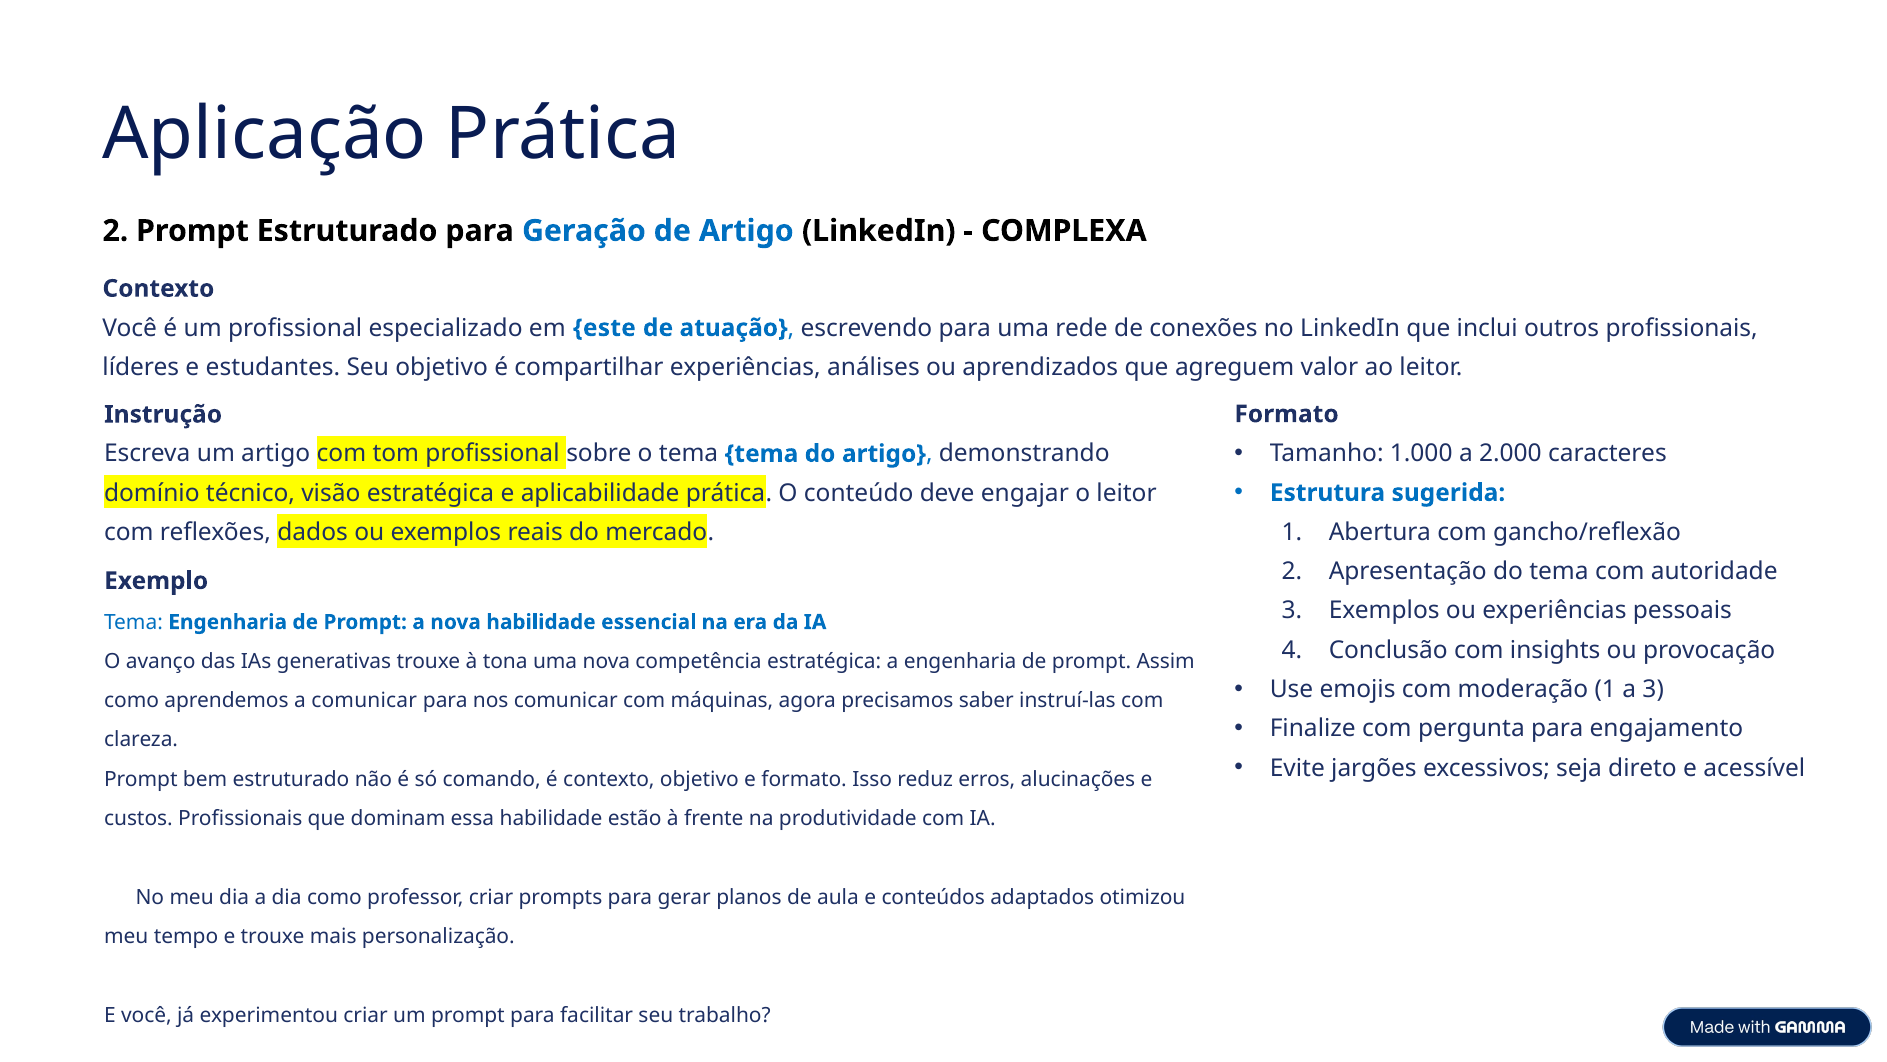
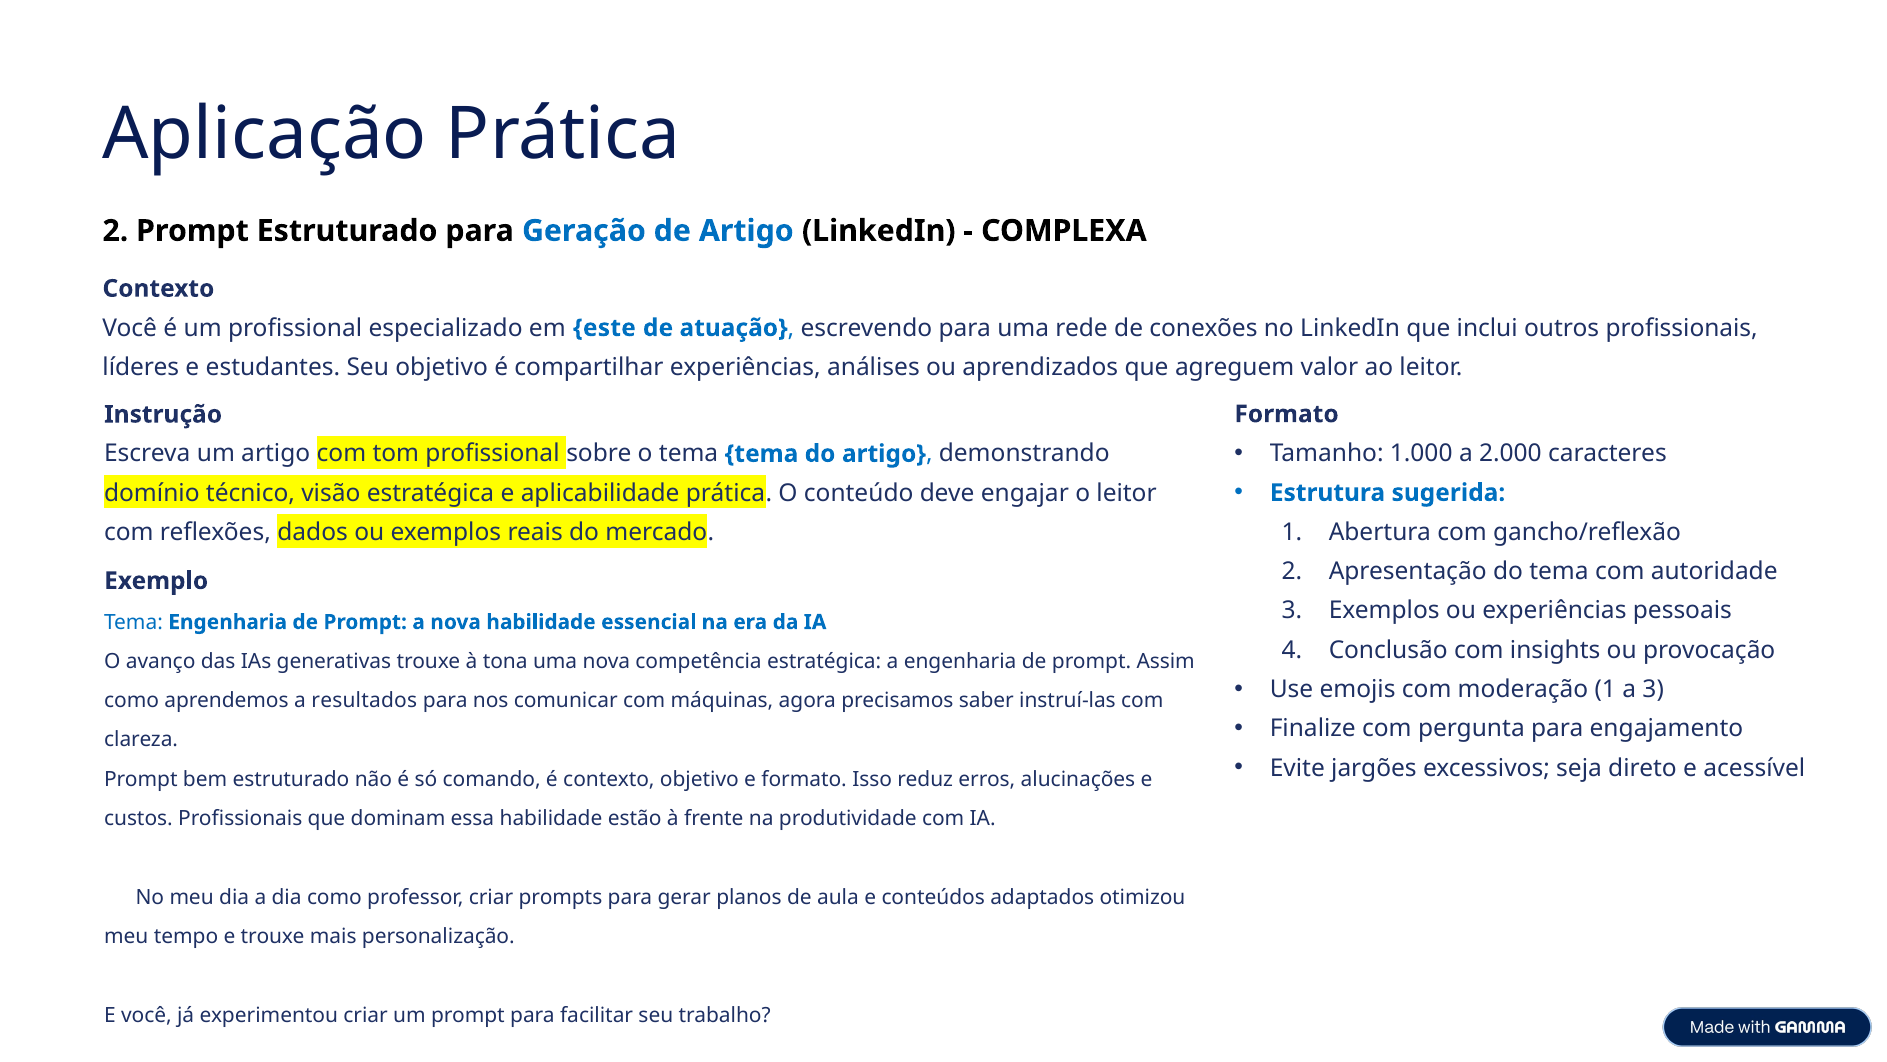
a comunicar: comunicar -> resultados
